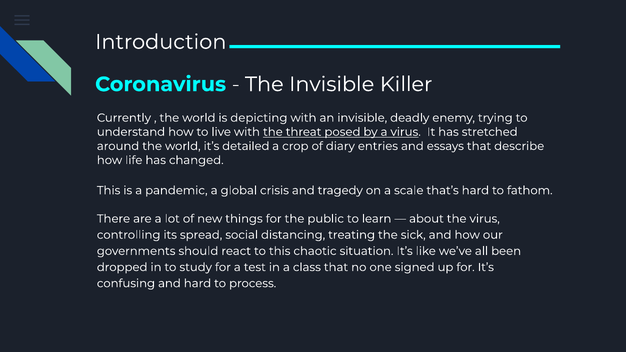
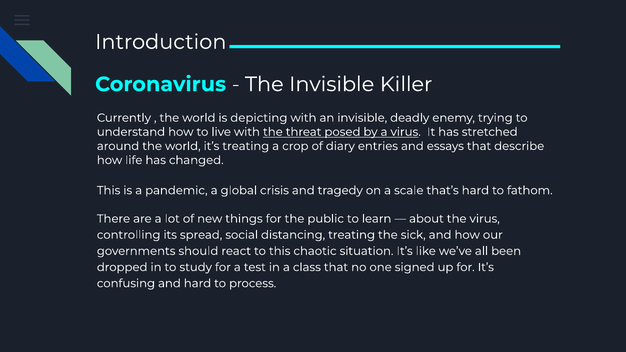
it’s detailed: detailed -> treating
